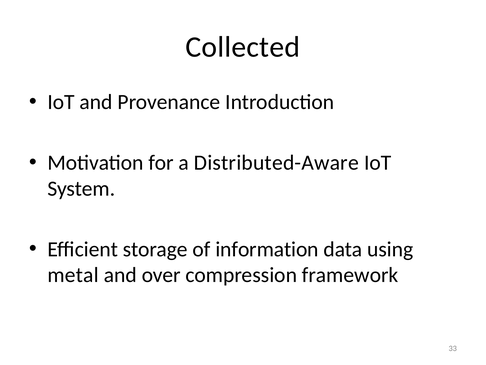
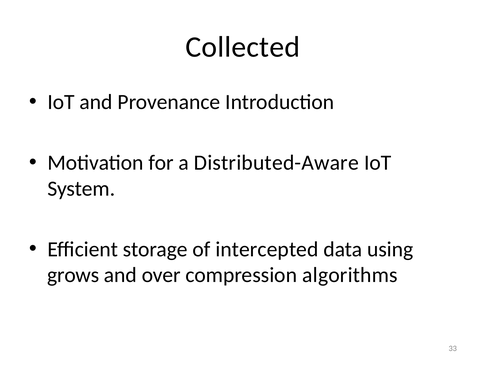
information: information -> intercepted
metal: metal -> grows
framework: framework -> algorithms
